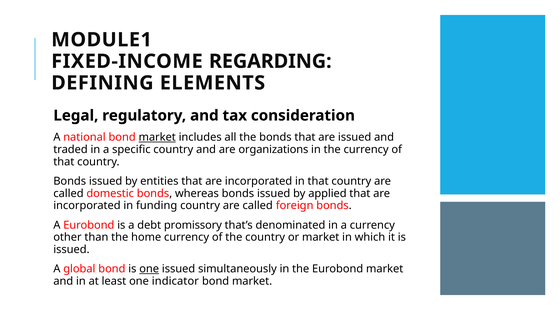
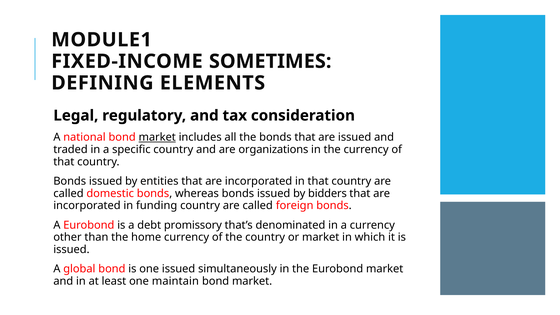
REGARDING: REGARDING -> SOMETIMES
applied: applied -> bidders
one at (149, 269) underline: present -> none
indicator: indicator -> maintain
